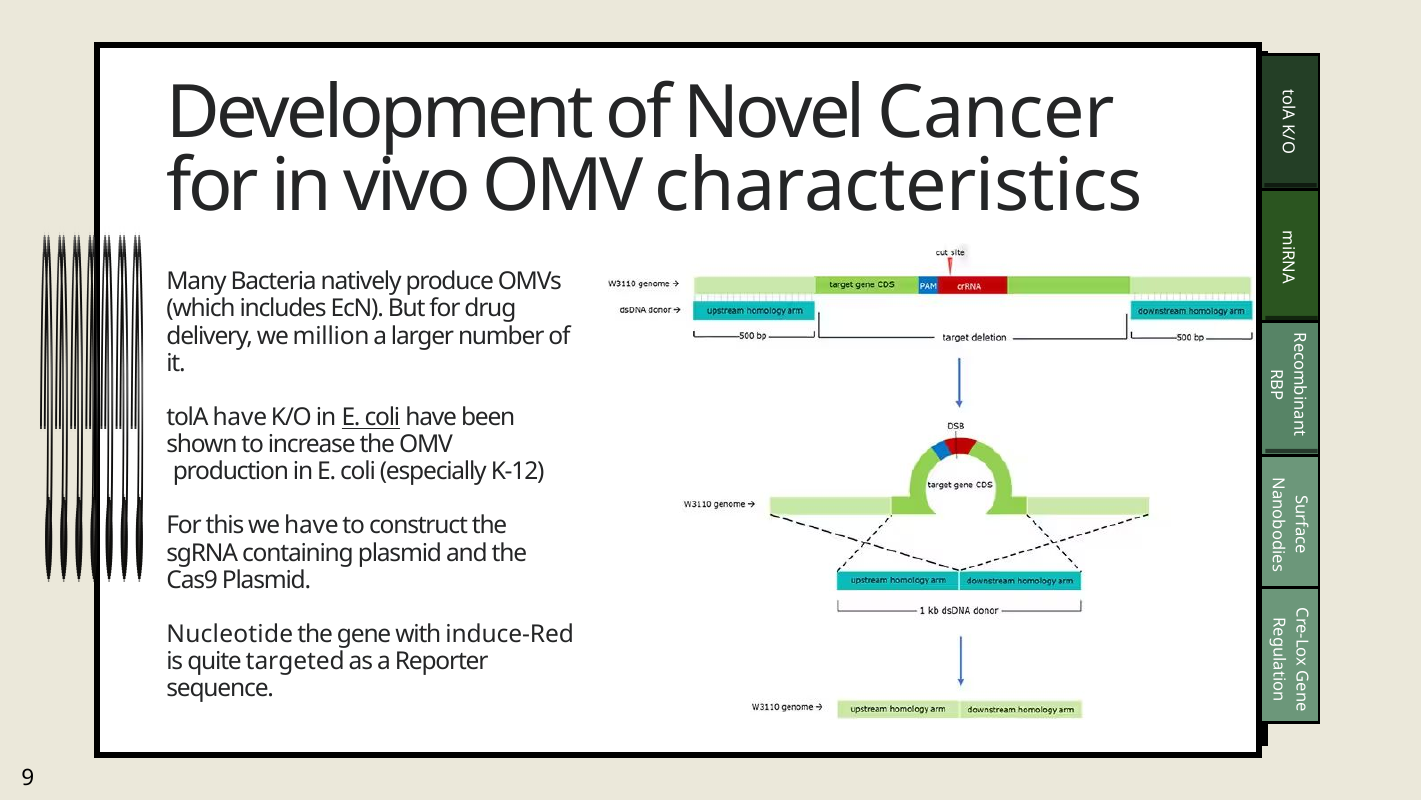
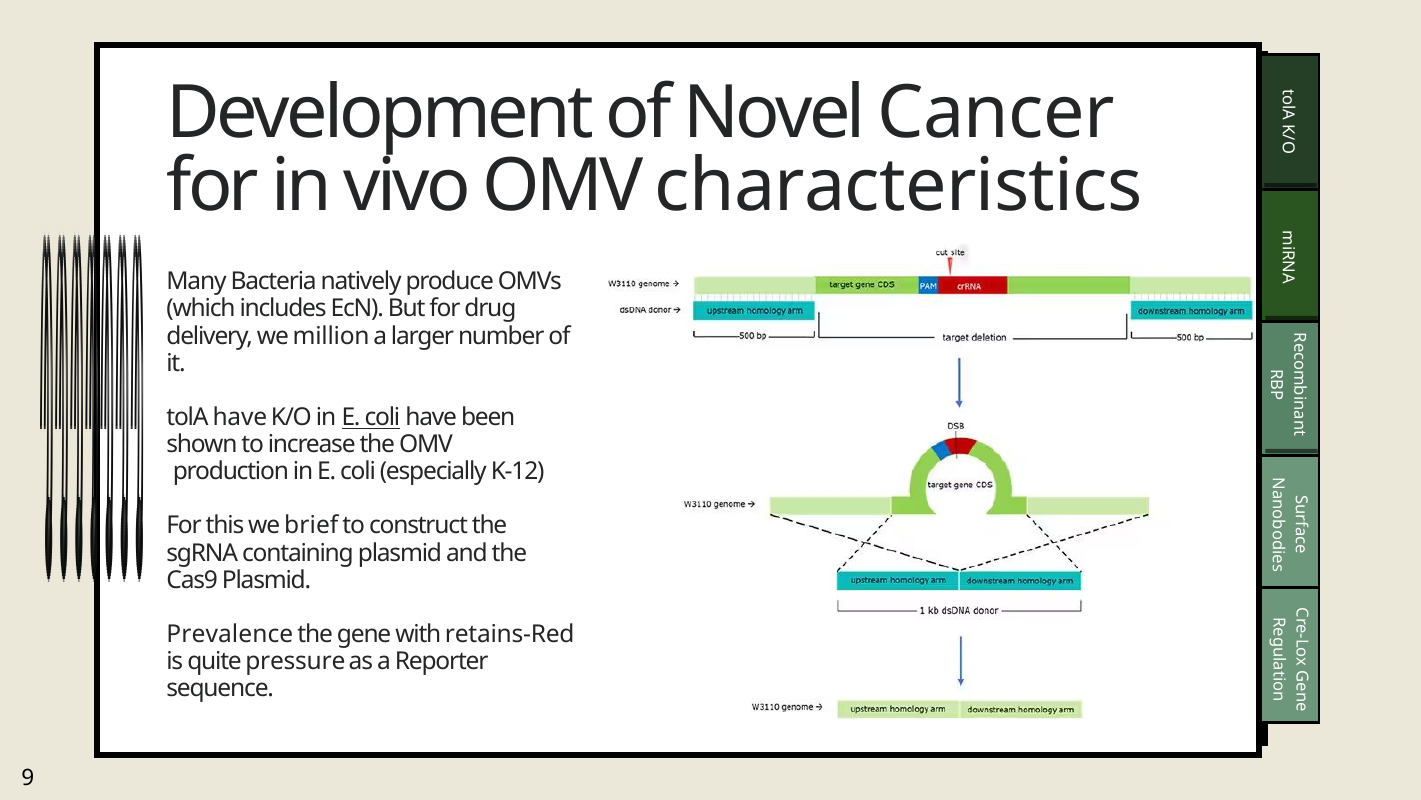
we have: have -> brief
Nucleotide: Nucleotide -> Prevalence
induce-Red: induce-Red -> retains-Red
targeted: targeted -> pressure
